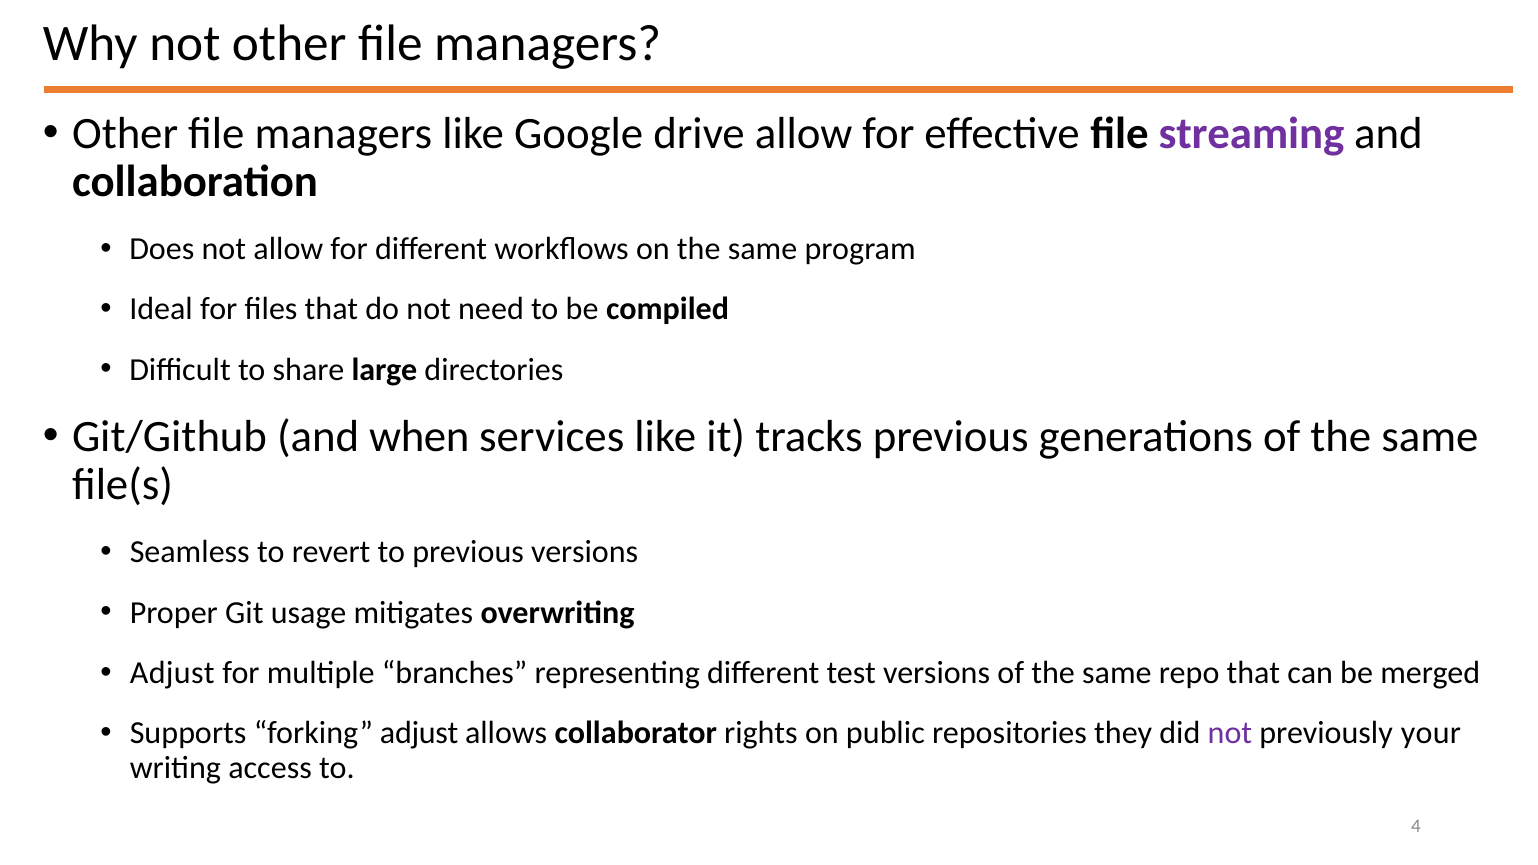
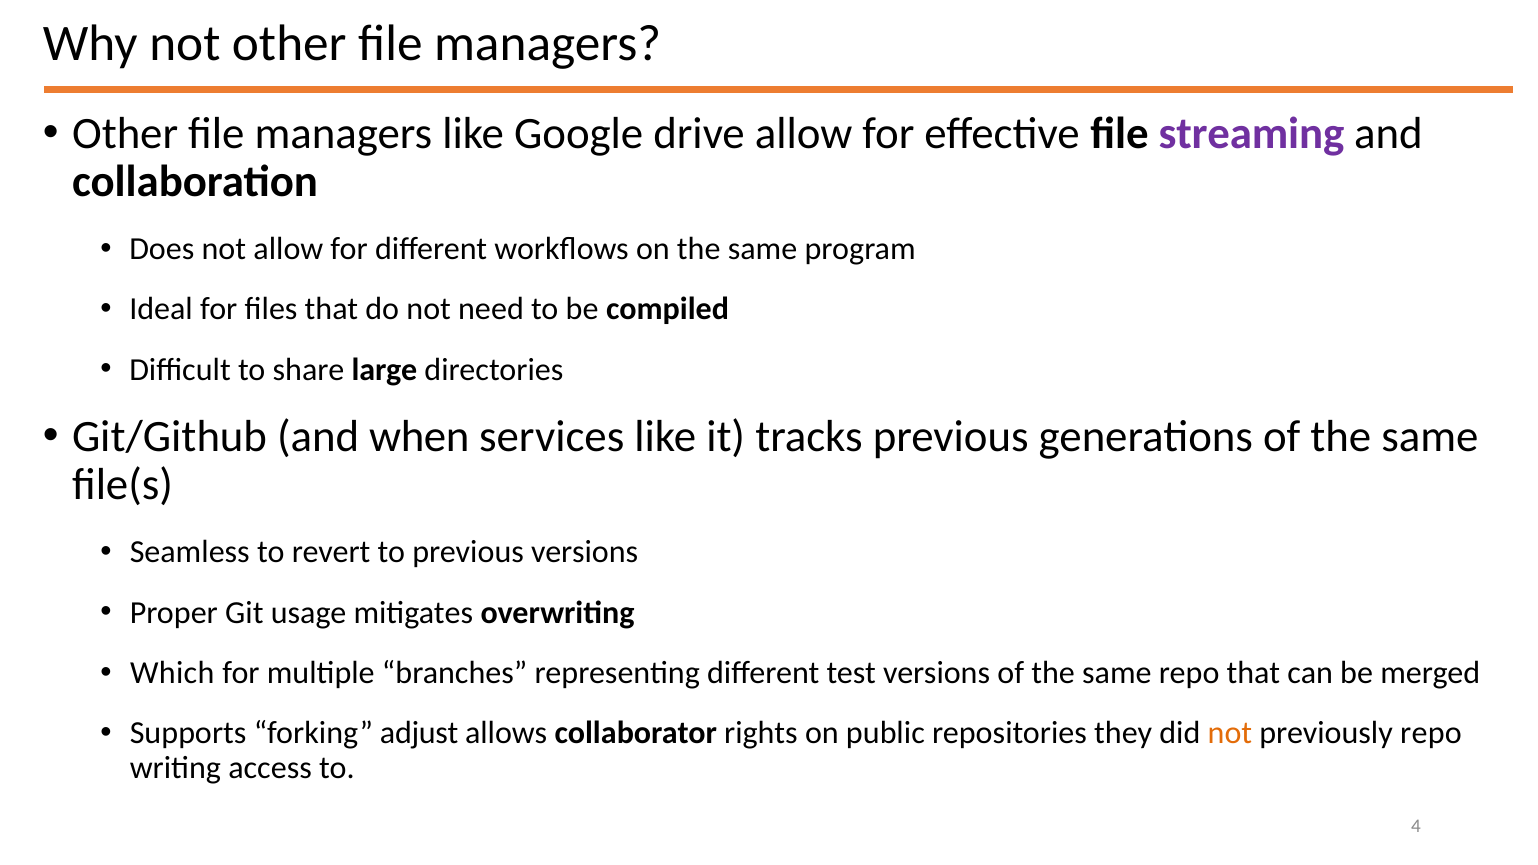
Adjust at (172, 673): Adjust -> Which
not at (1230, 733) colour: purple -> orange
previously your: your -> repo
